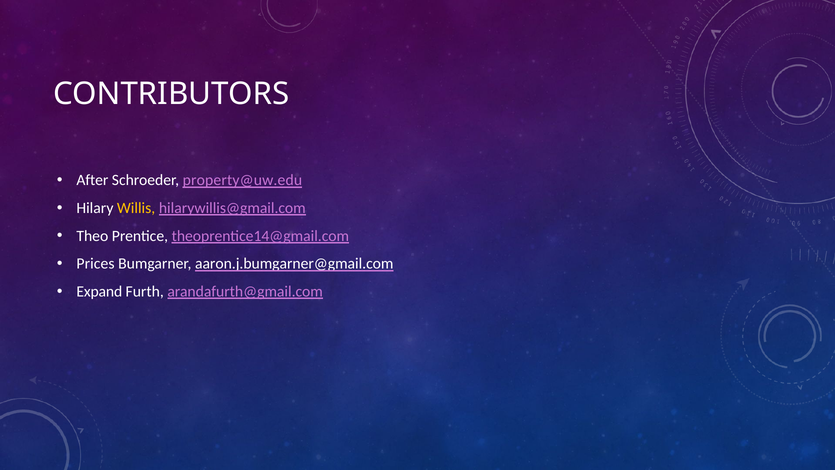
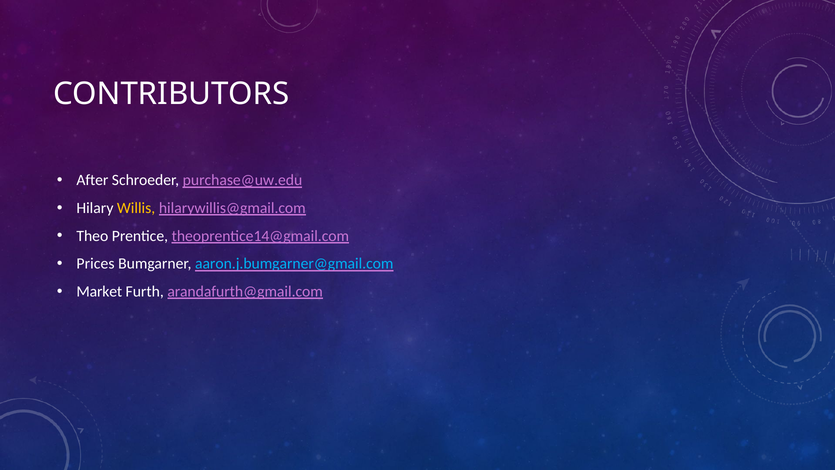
property@uw.edu: property@uw.edu -> purchase@uw.edu
aaron.j.bumgarner@gmail.com colour: white -> light blue
Expand: Expand -> Market
